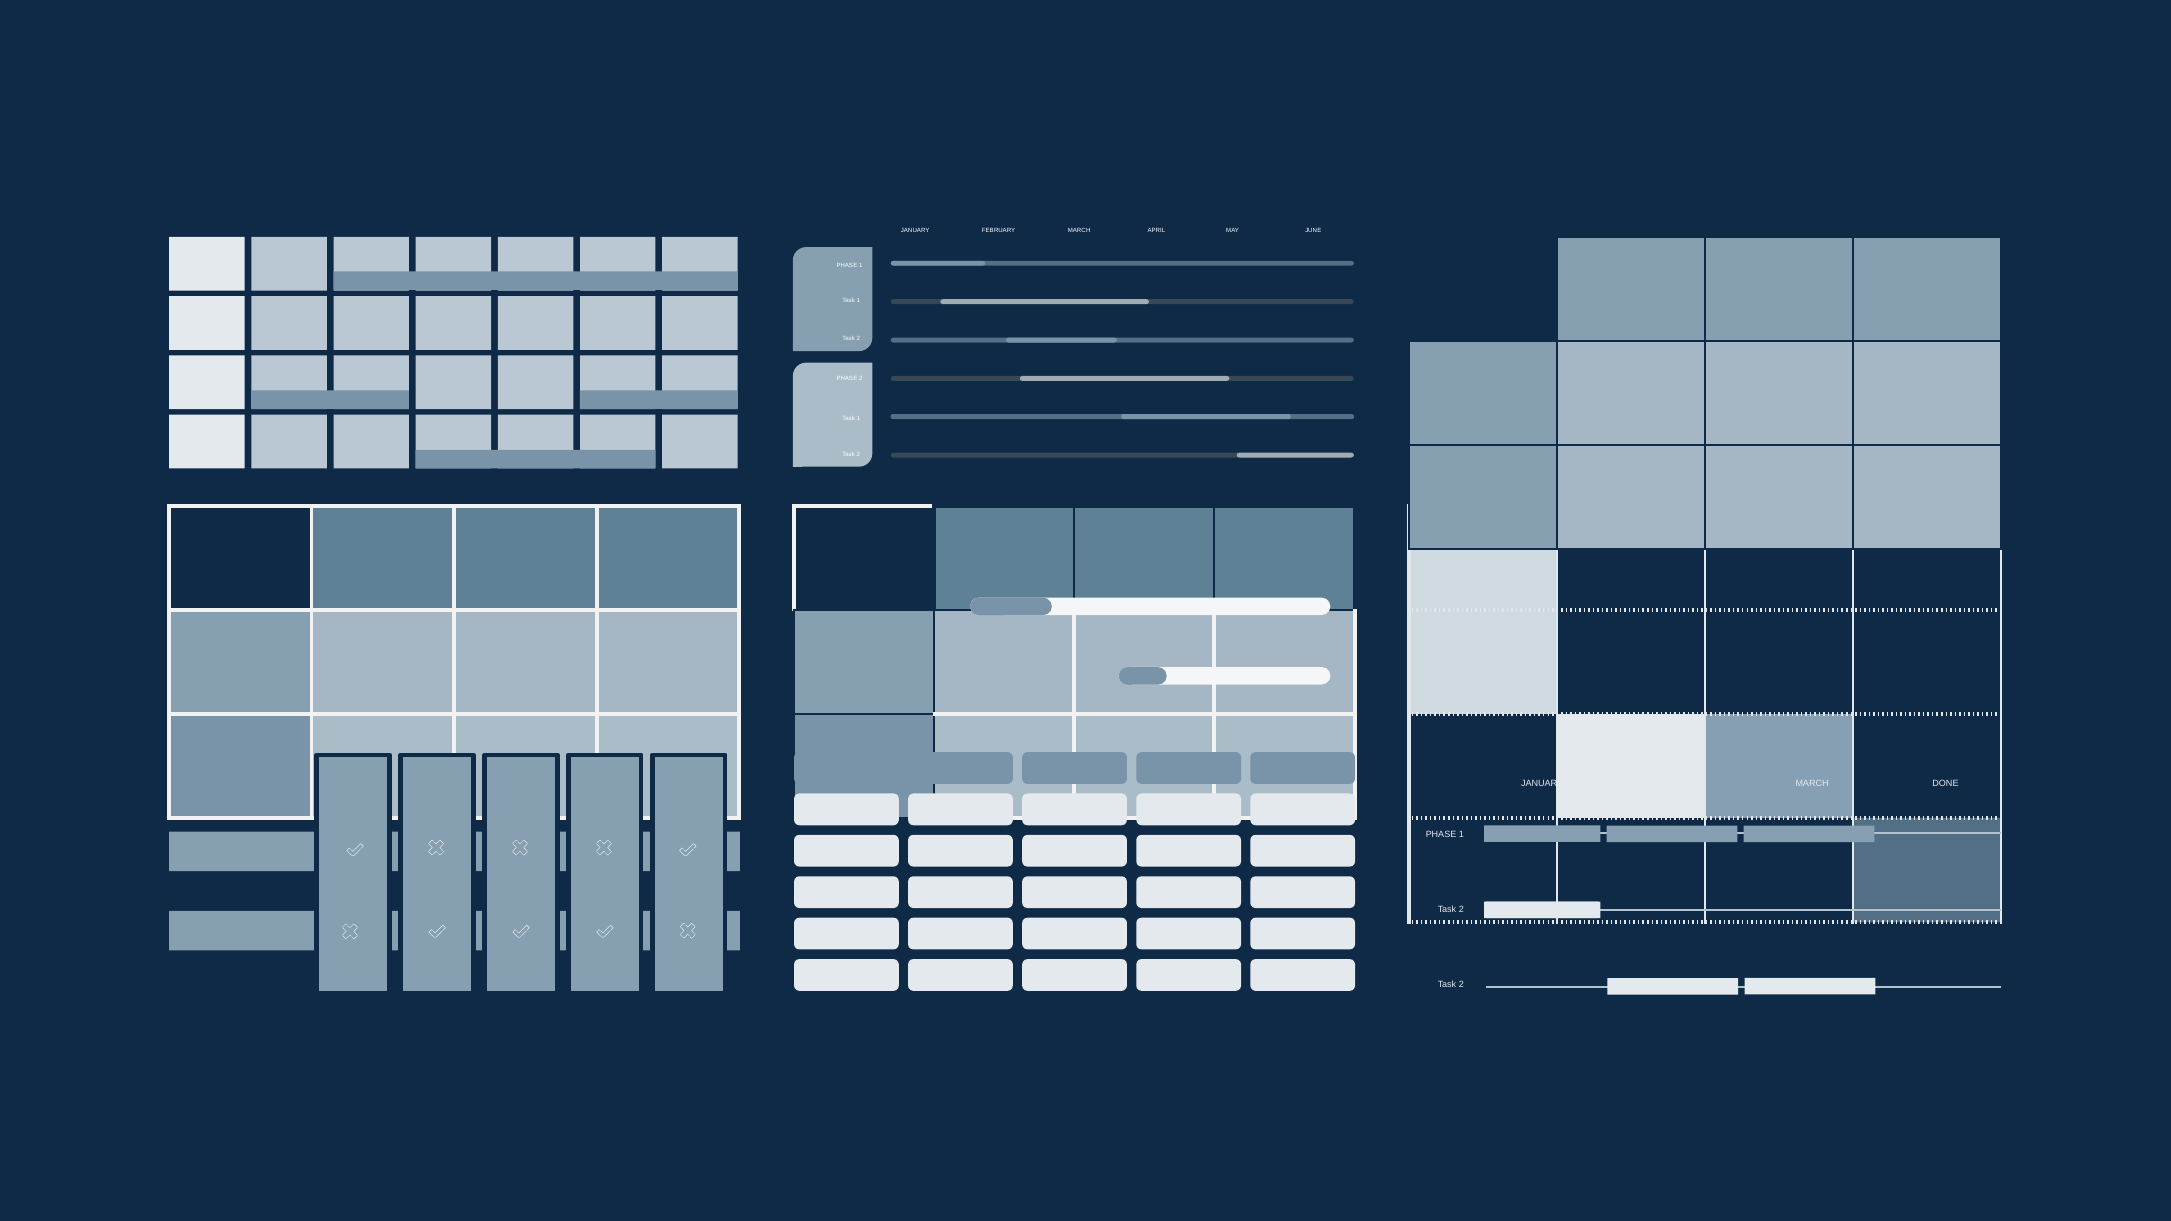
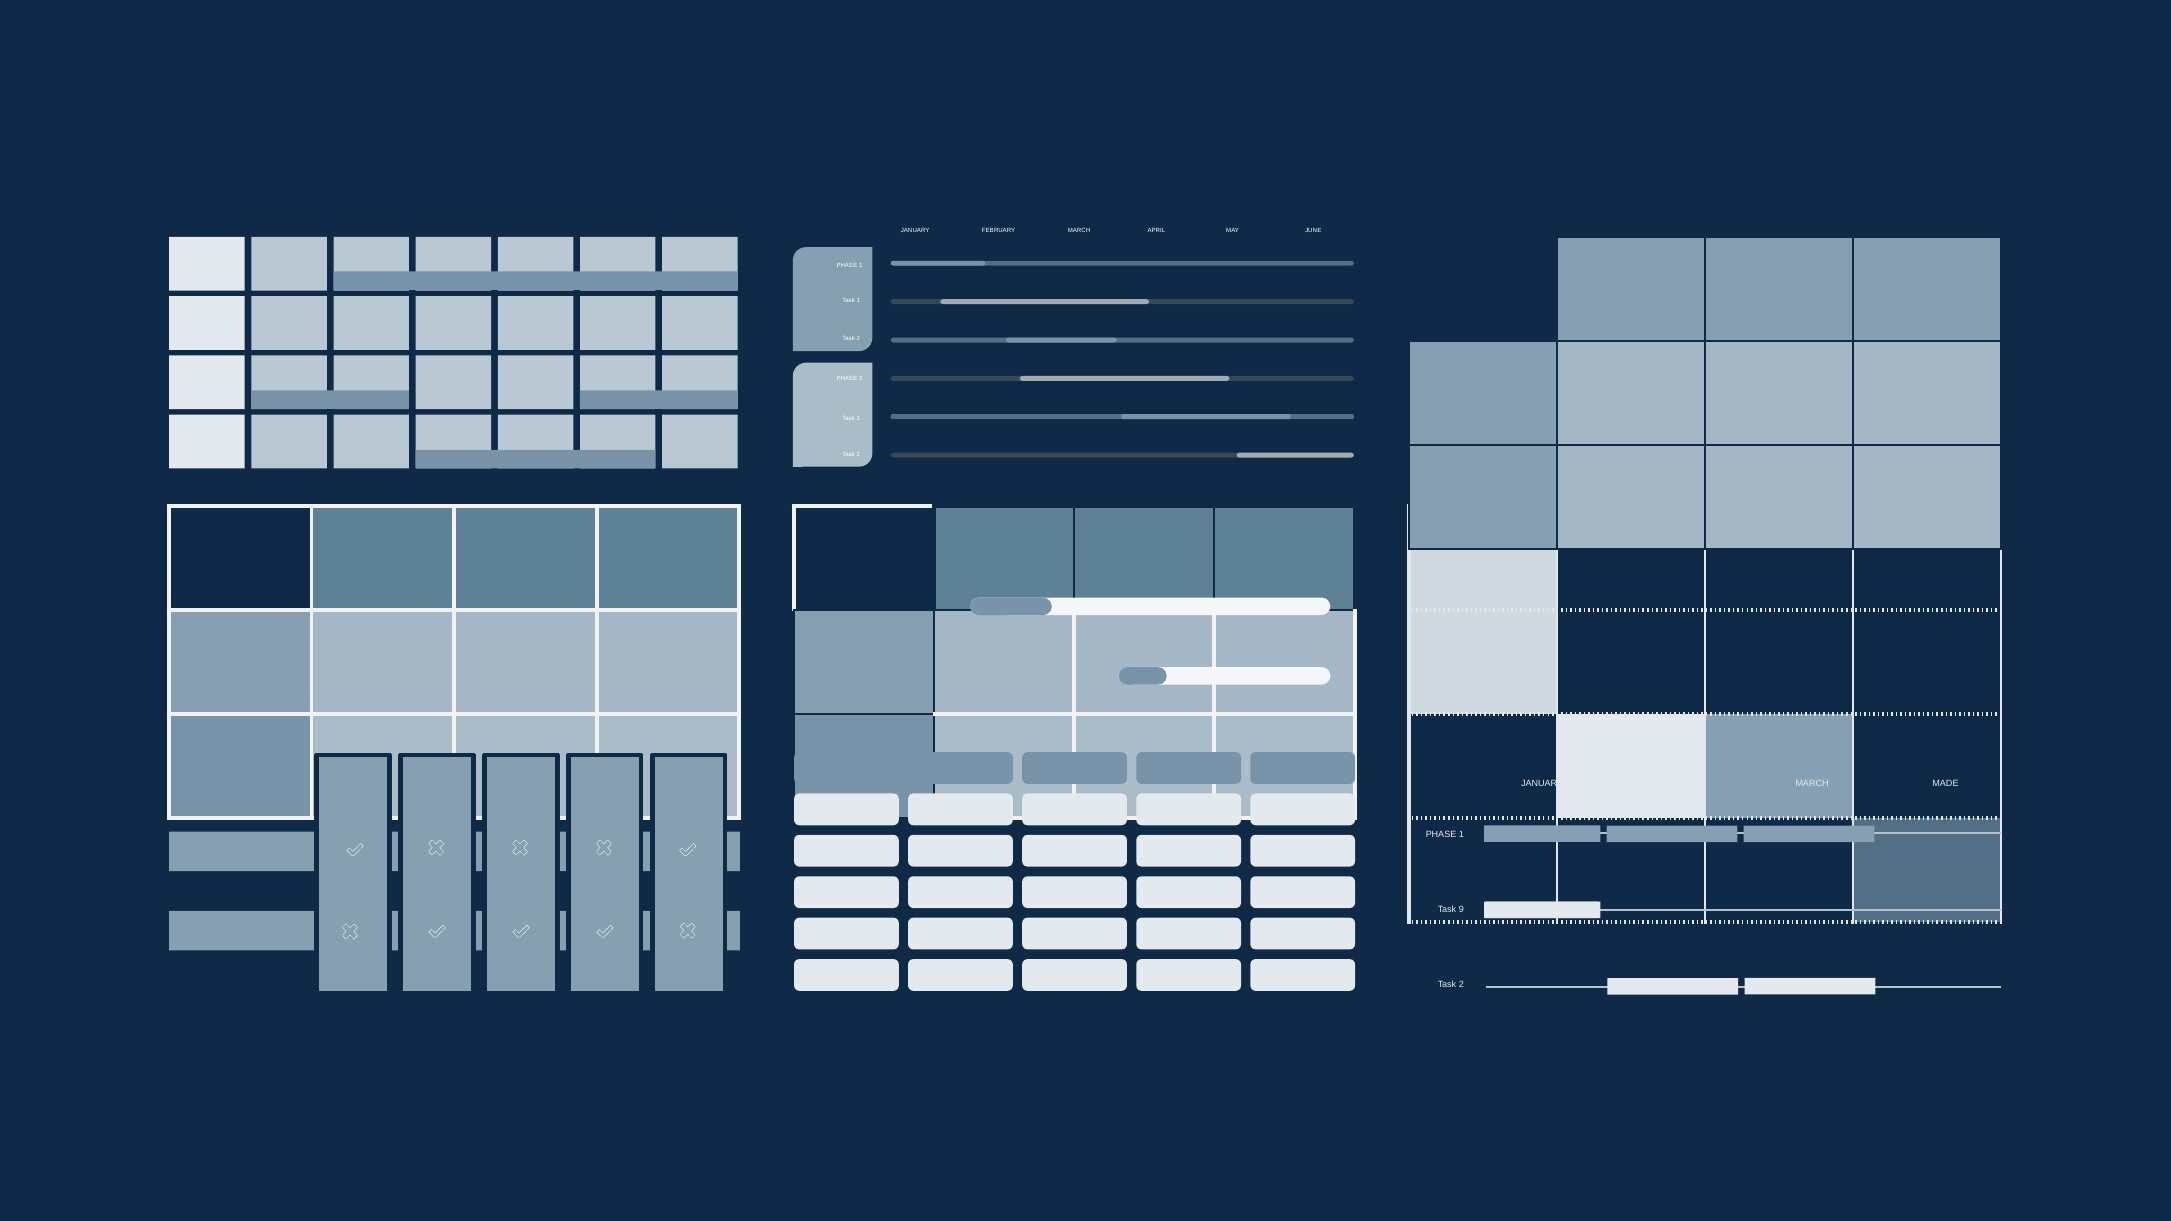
DONE: DONE -> MADE
2 at (1461, 909): 2 -> 9
